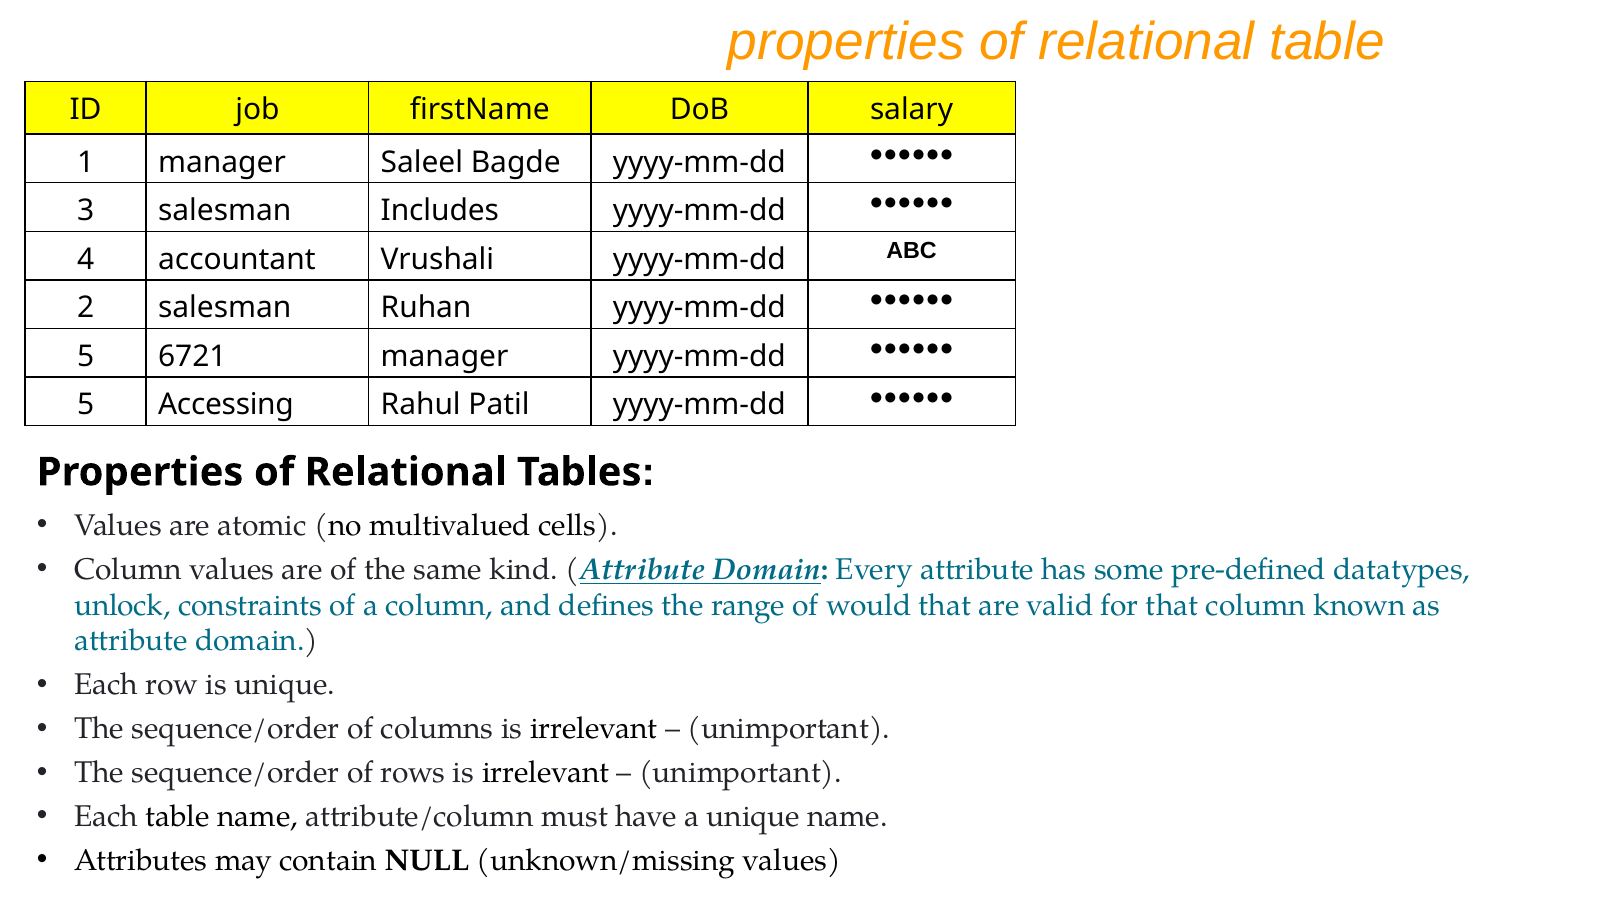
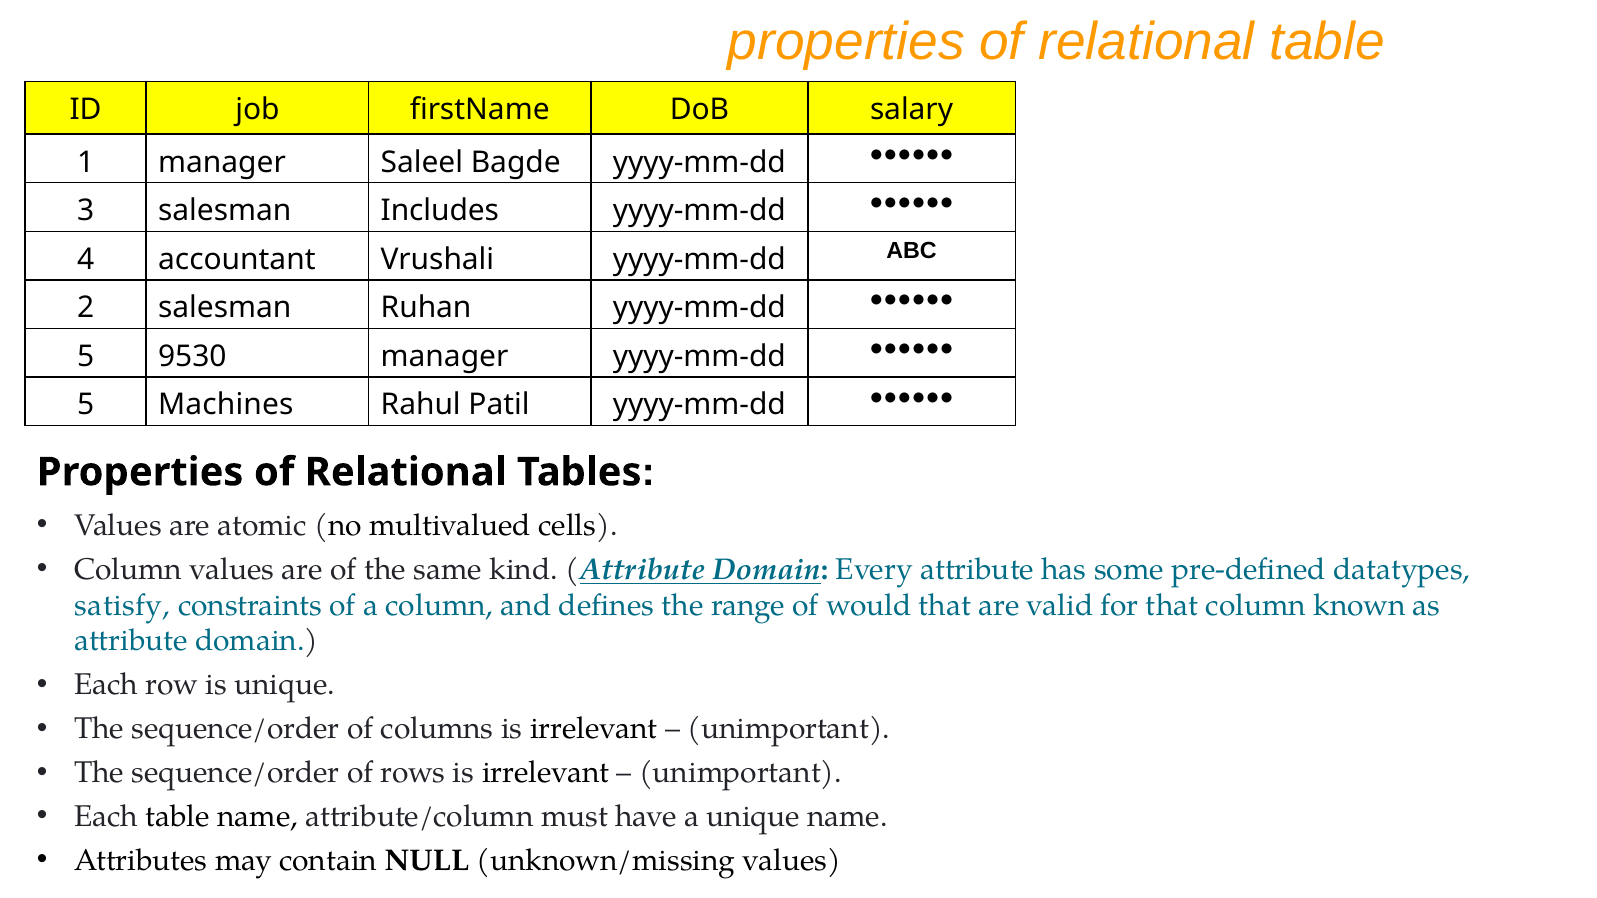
6721: 6721 -> 9530
Accessing: Accessing -> Machines
unlock: unlock -> satisfy
